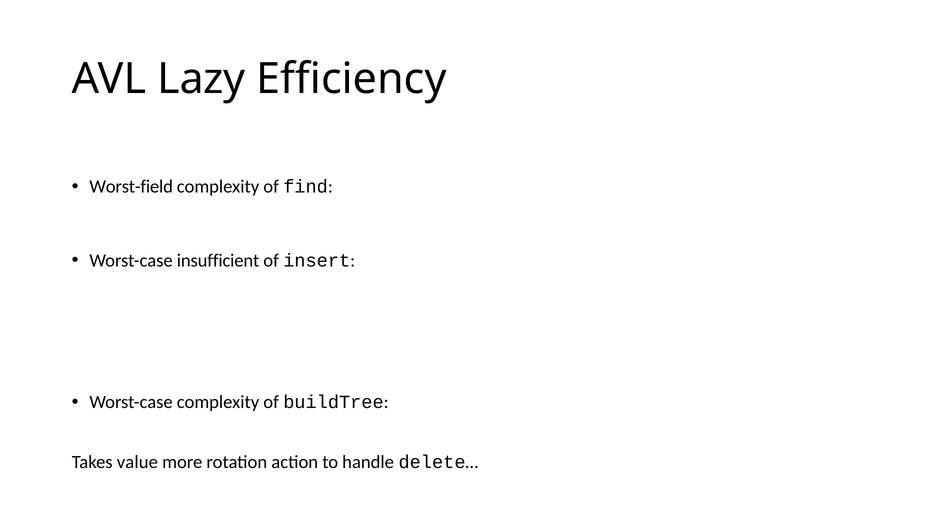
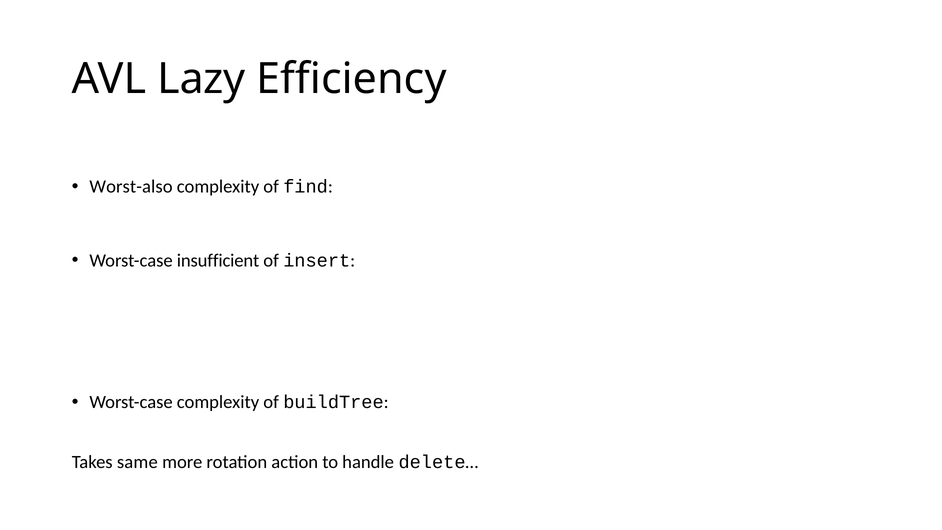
Worst-field: Worst-field -> Worst-also
value: value -> same
